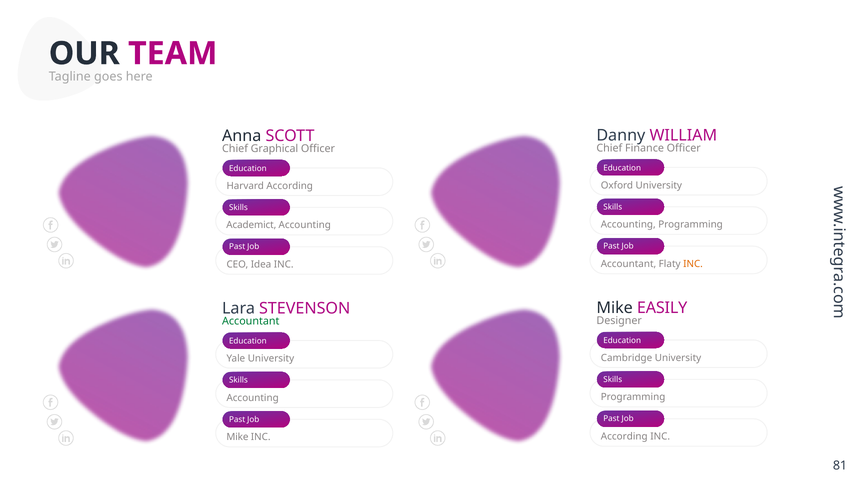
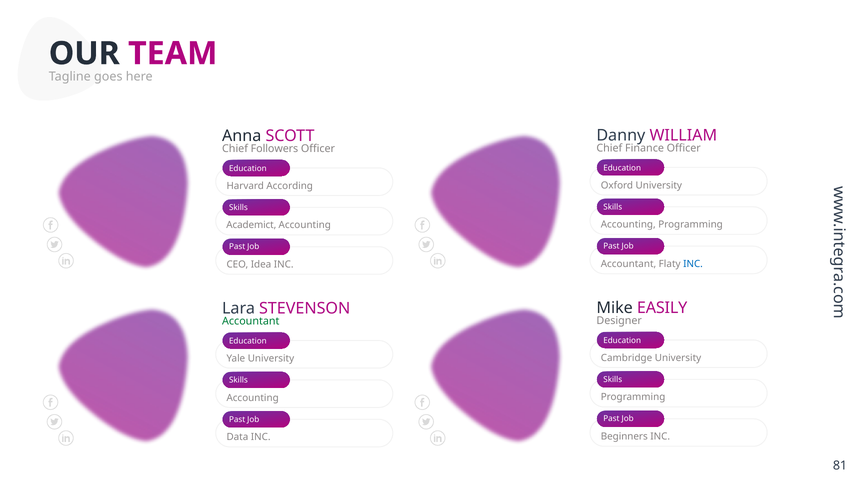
Graphical: Graphical -> Followers
INC at (693, 264) colour: orange -> blue
According at (624, 436): According -> Beginners
Mike at (237, 437): Mike -> Data
